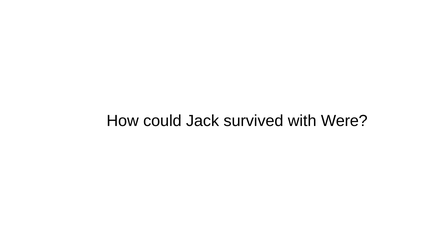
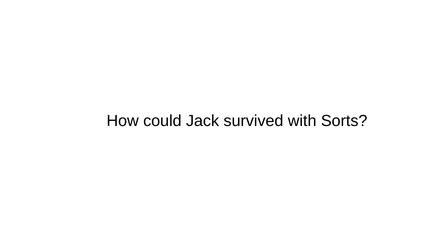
Were: Were -> Sorts
